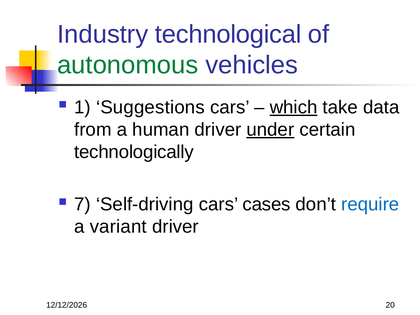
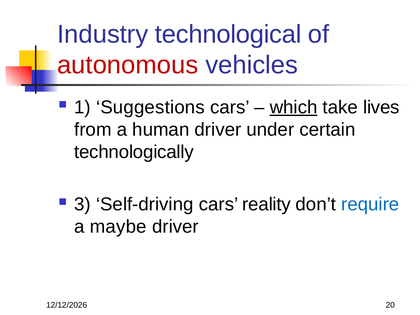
autonomous colour: green -> red
data: data -> lives
under underline: present -> none
7: 7 -> 3
cases: cases -> reality
variant: variant -> maybe
